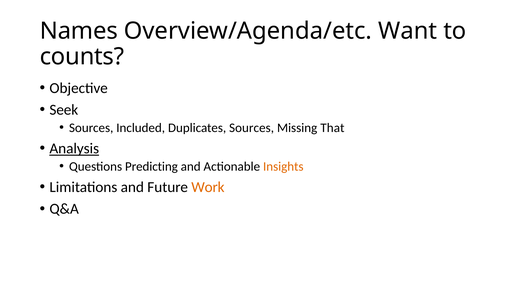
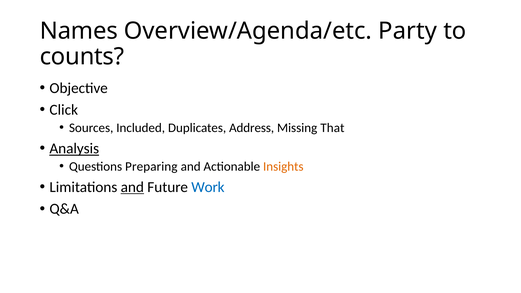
Want: Want -> Party
Seek: Seek -> Click
Duplicates Sources: Sources -> Address
Predicting: Predicting -> Preparing
and at (132, 187) underline: none -> present
Work colour: orange -> blue
